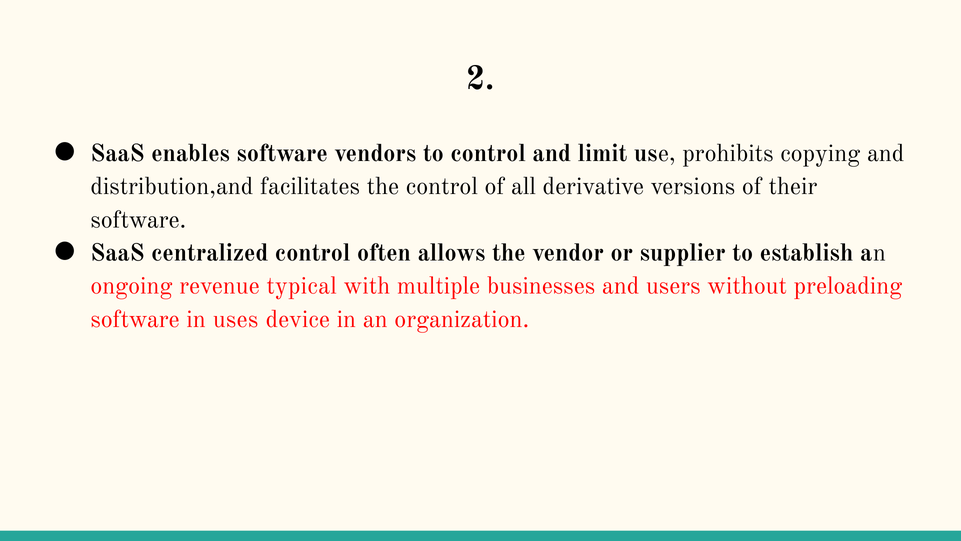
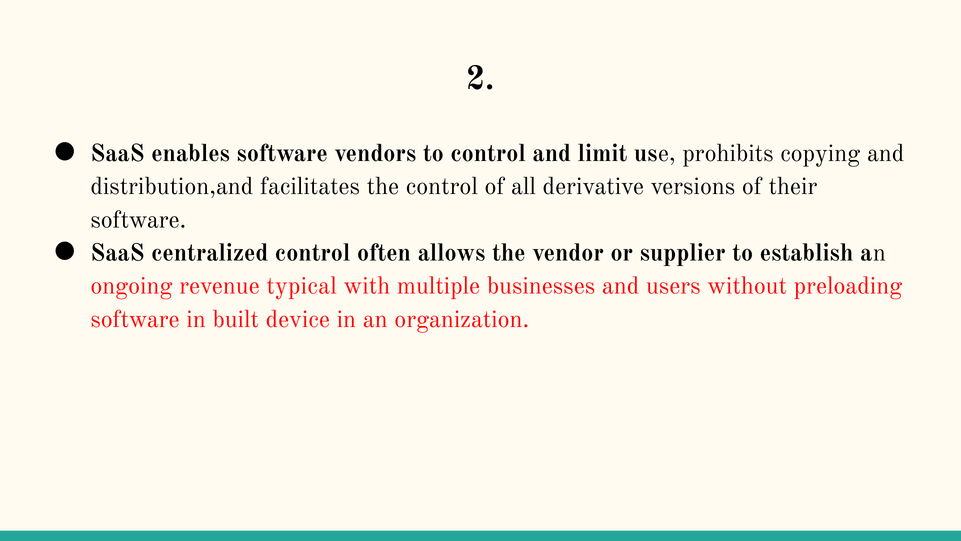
uses: uses -> built
